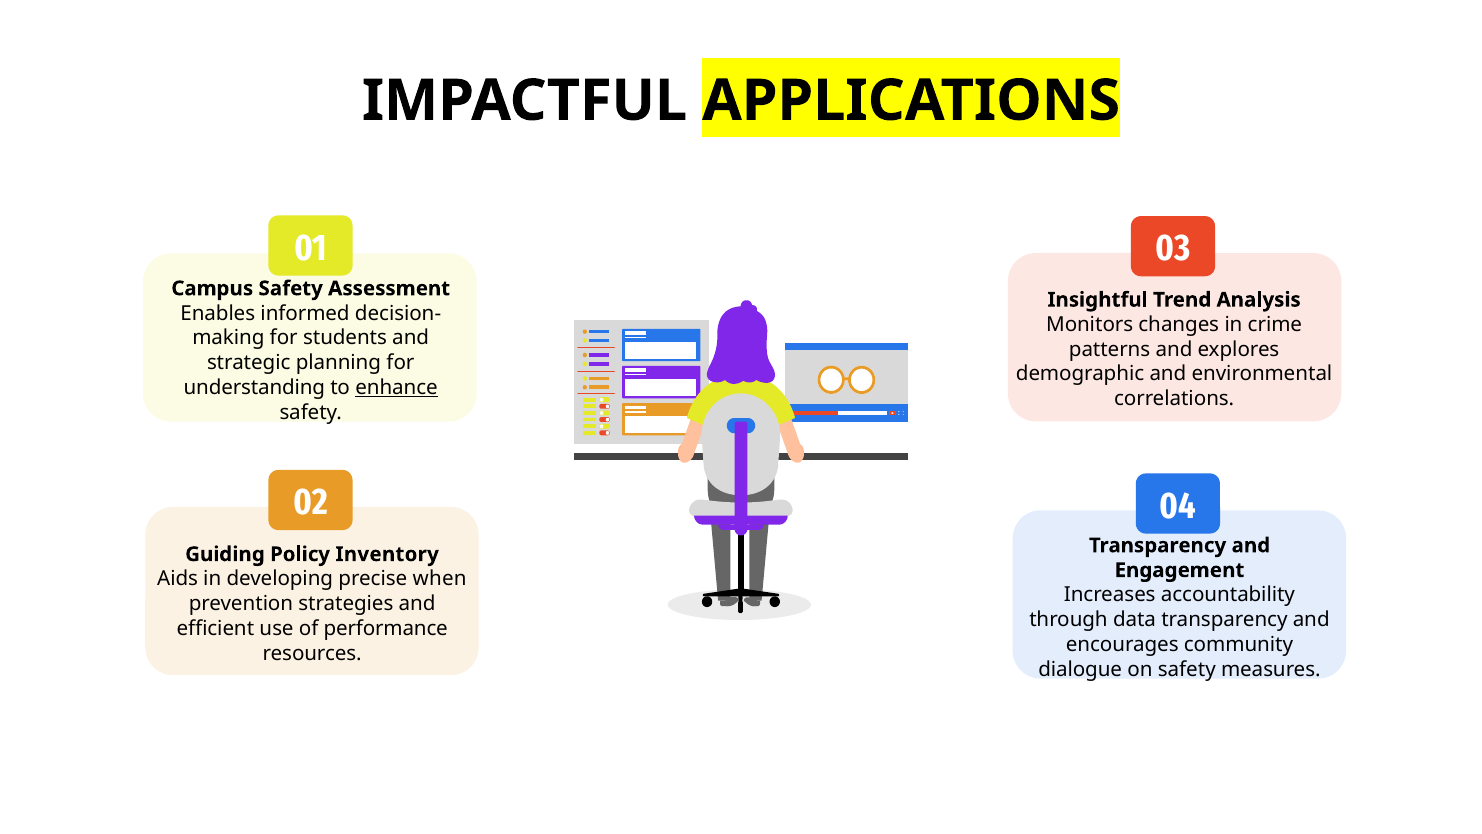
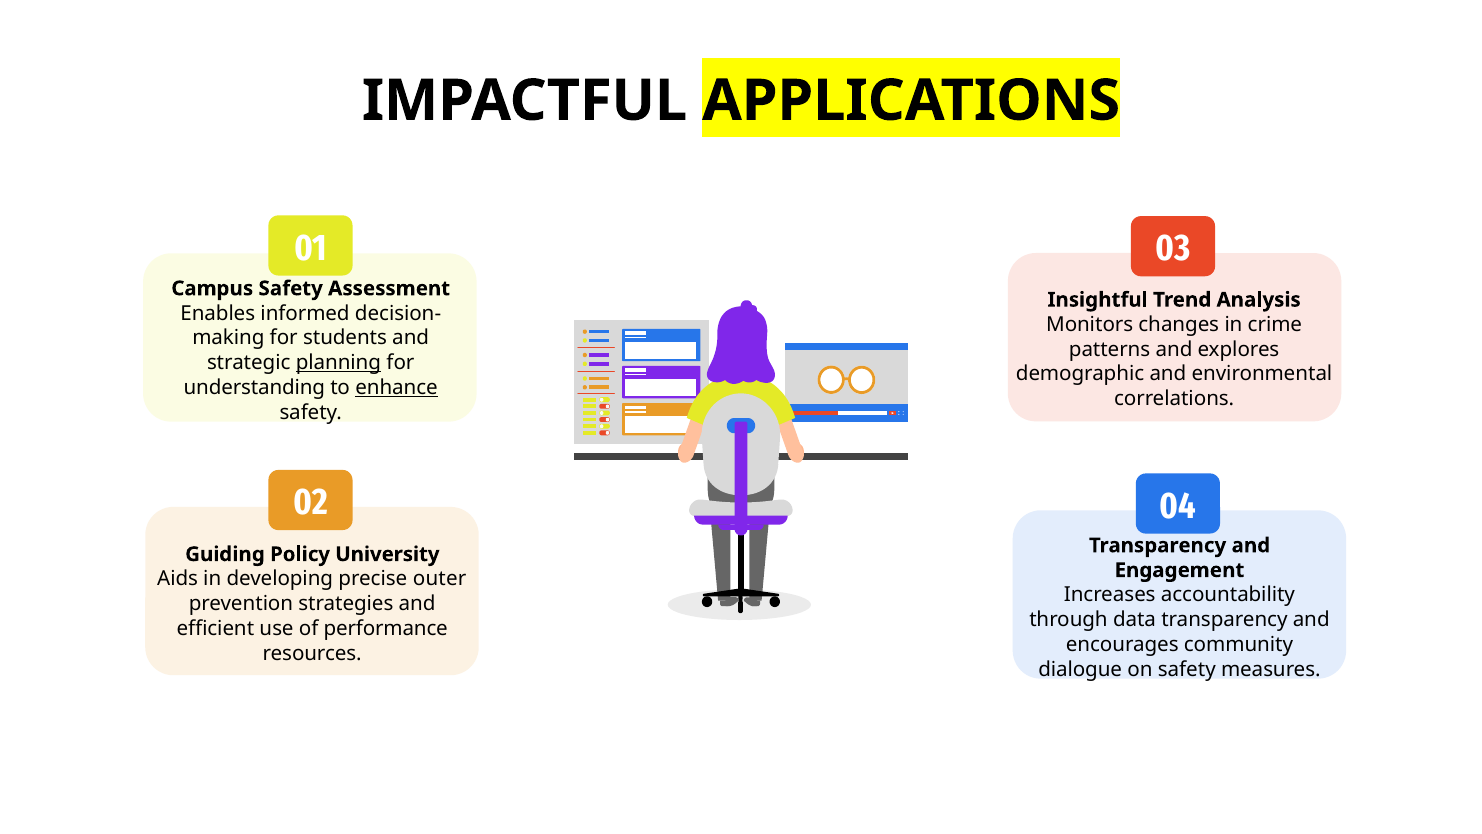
planning underline: none -> present
Inventory: Inventory -> University
when: when -> outer
